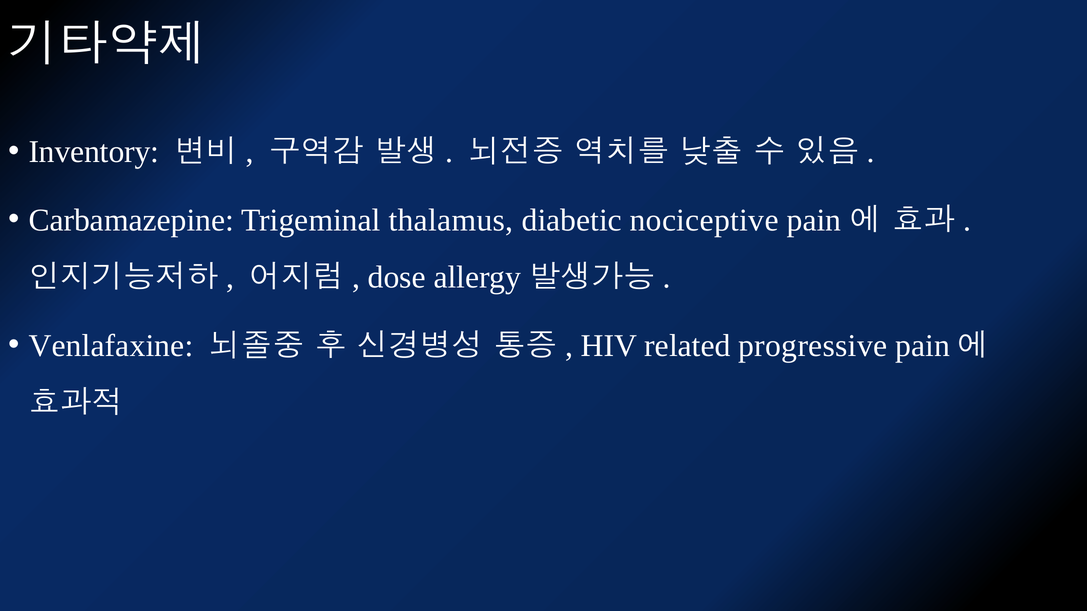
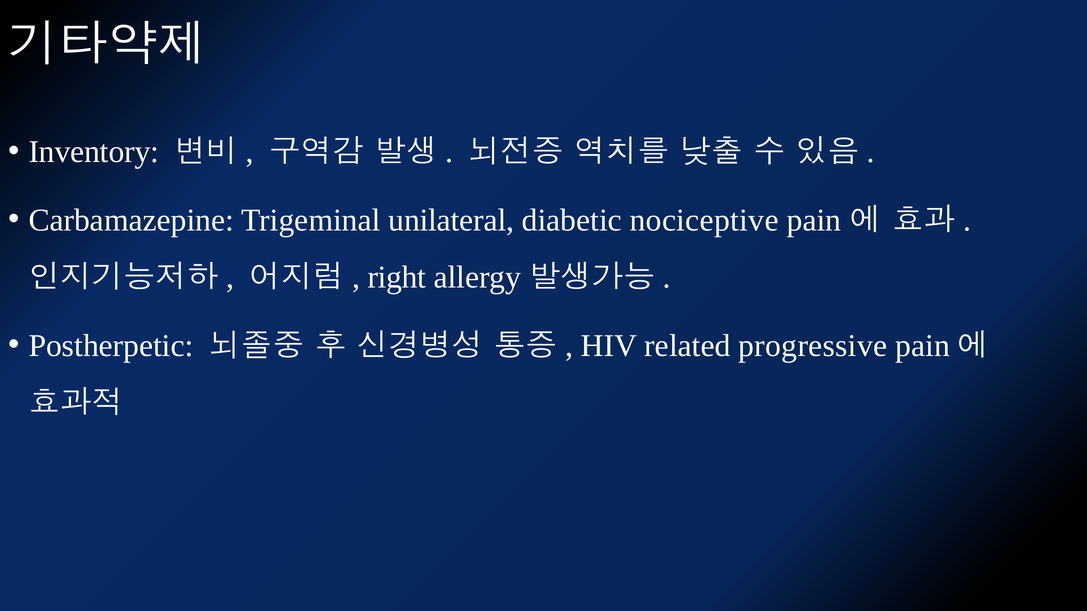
thalamus: thalamus -> unilateral
dose: dose -> right
Venlafaxine: Venlafaxine -> Postherpetic
